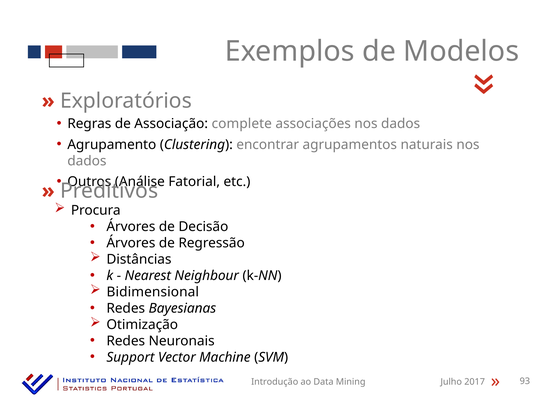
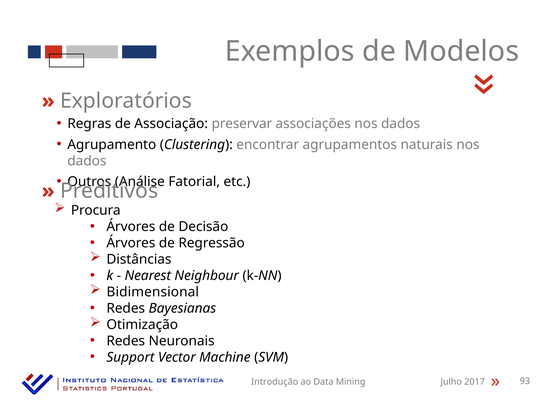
complete: complete -> preservar
